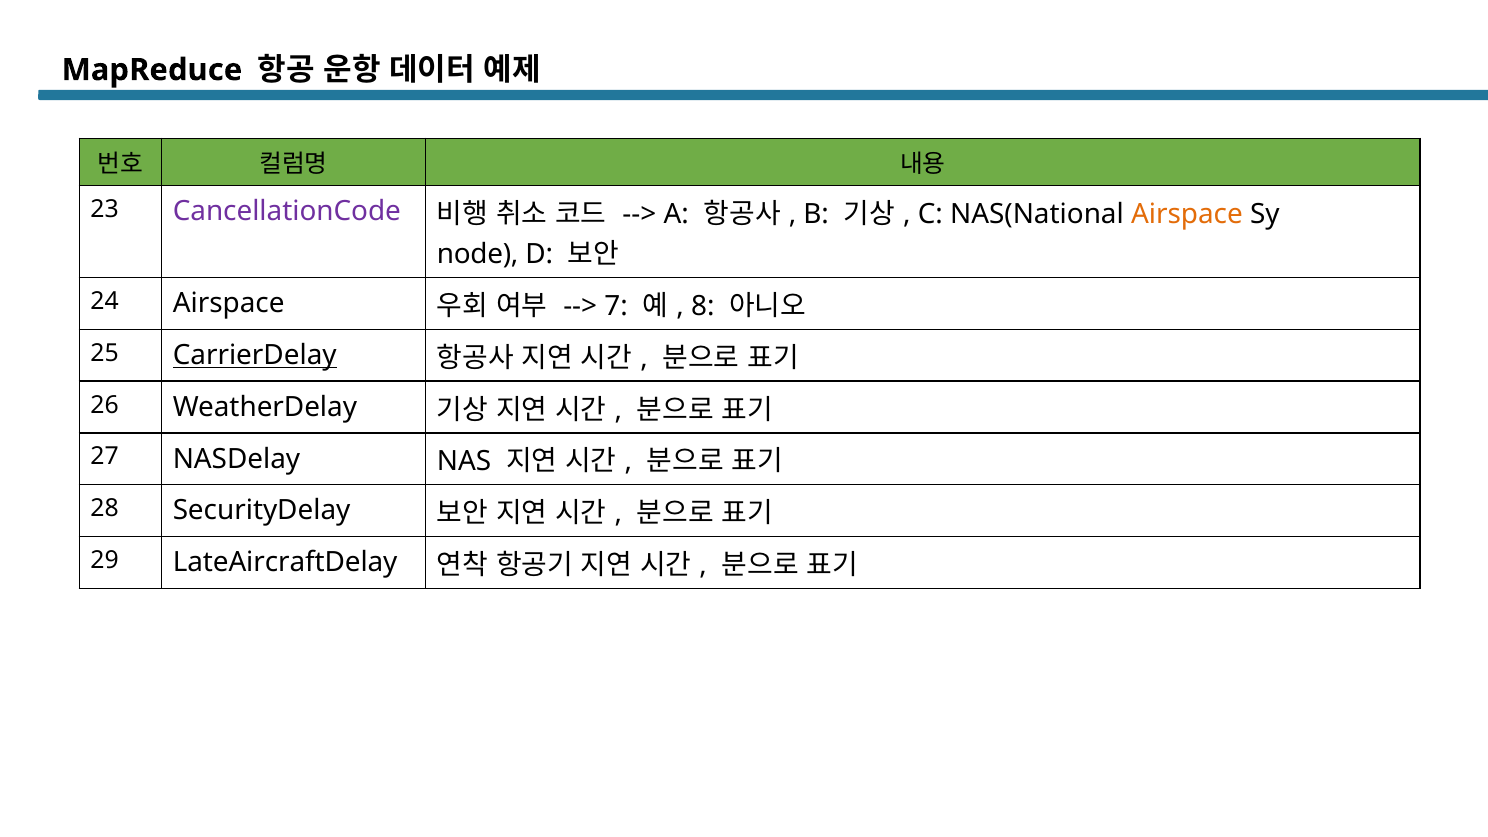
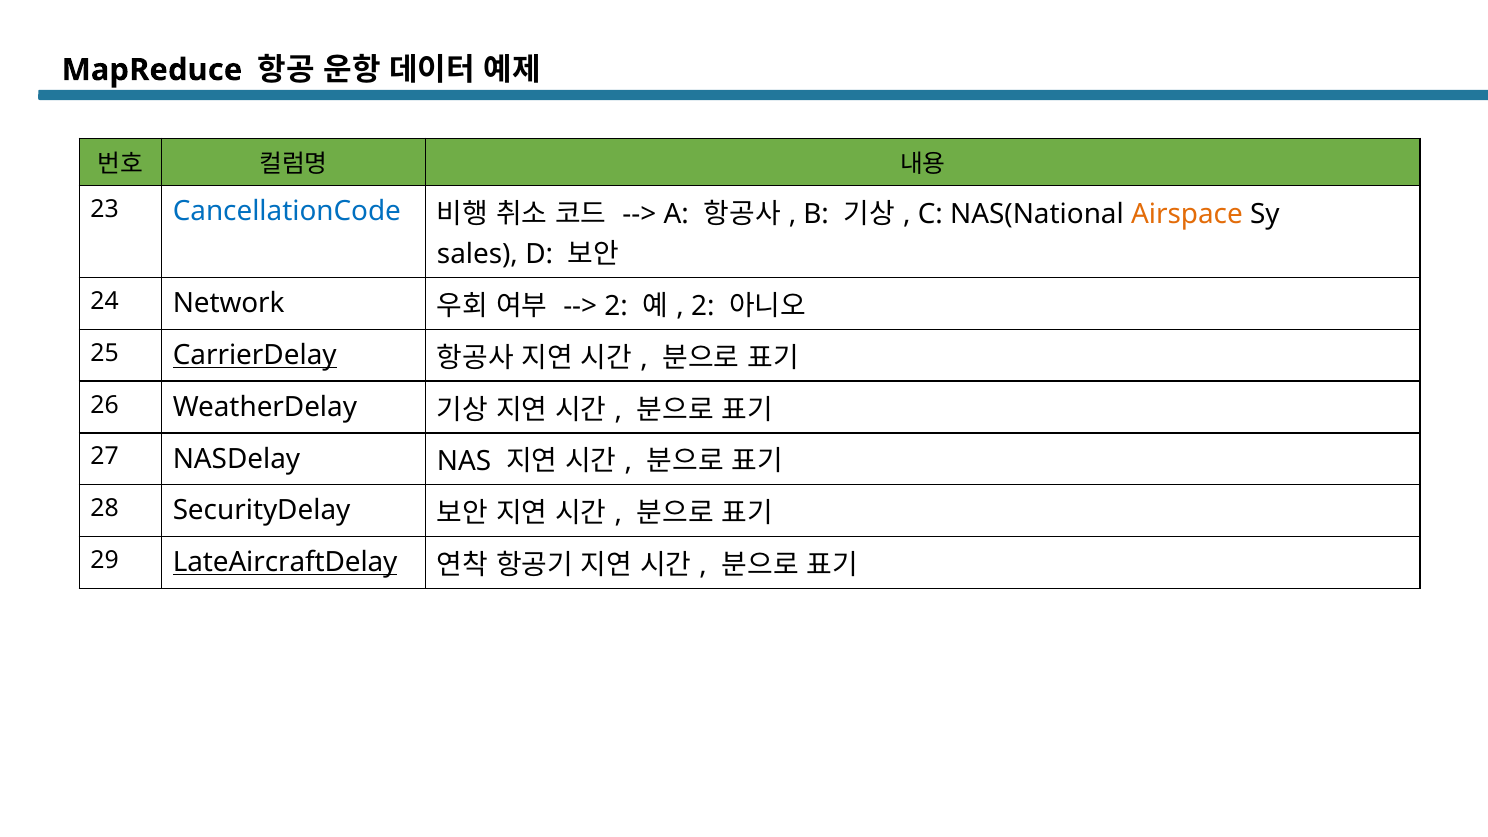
CancellationCode colour: purple -> blue
node: node -> sales
24 Airspace: Airspace -> Network
7 at (616, 306): 7 -> 2
8 at (703, 306): 8 -> 2
LateAircraftDelay underline: none -> present
